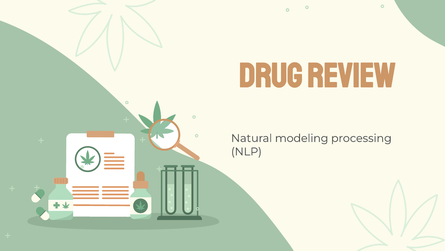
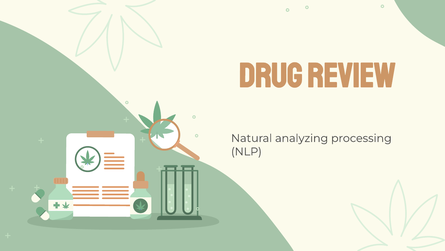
modeling: modeling -> analyzing
